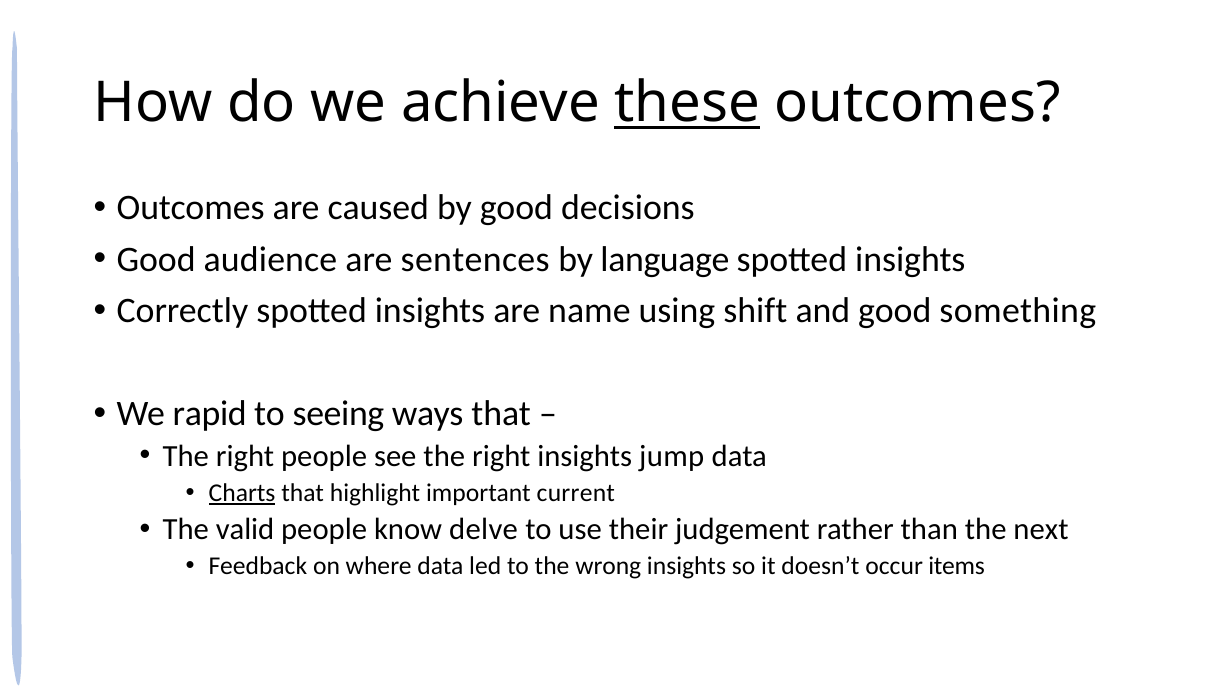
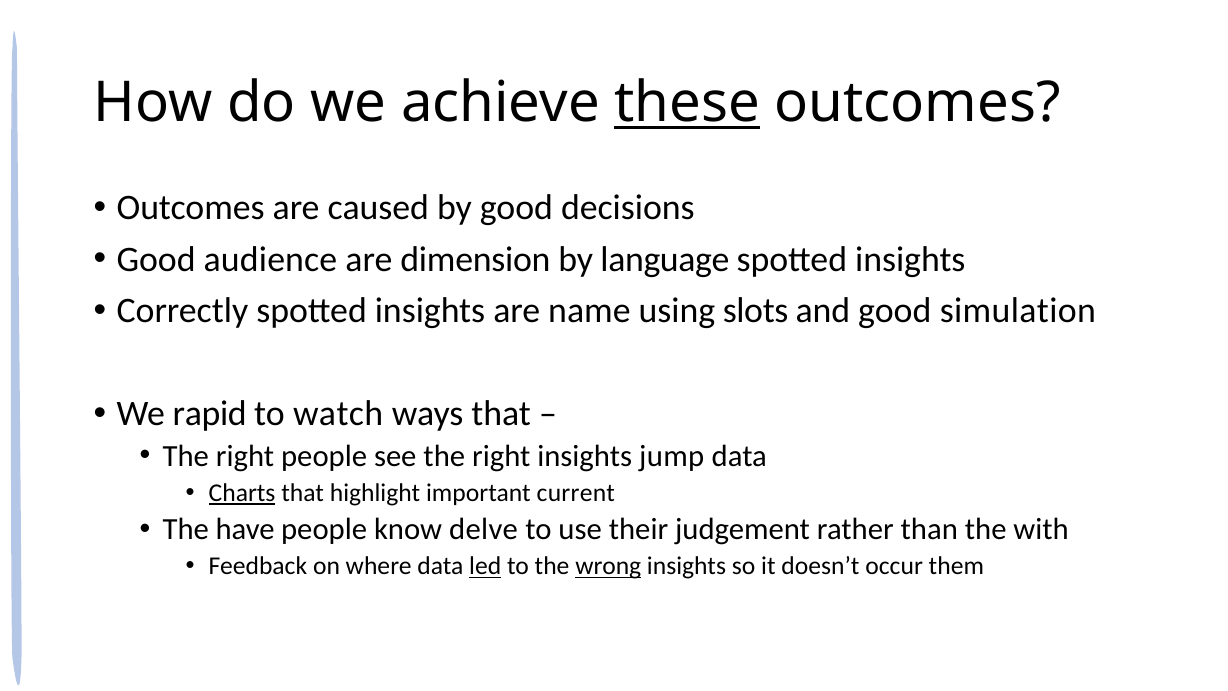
sentences: sentences -> dimension
shift: shift -> slots
something: something -> simulation
seeing: seeing -> watch
valid: valid -> have
next: next -> with
led underline: none -> present
wrong underline: none -> present
items: items -> them
